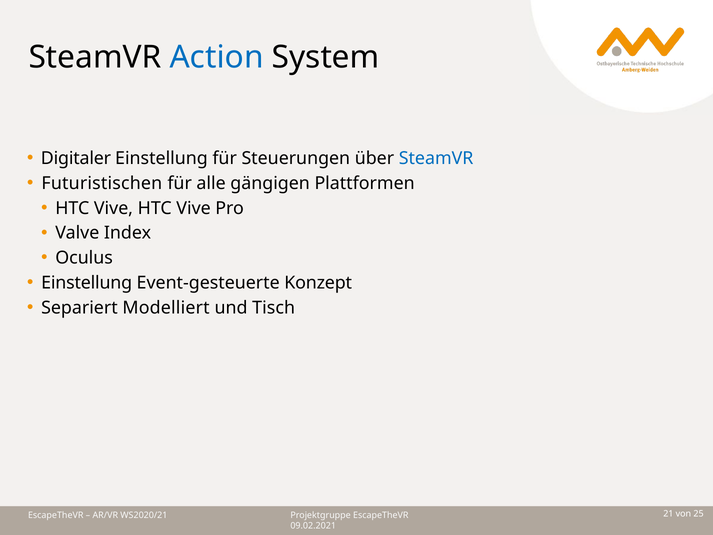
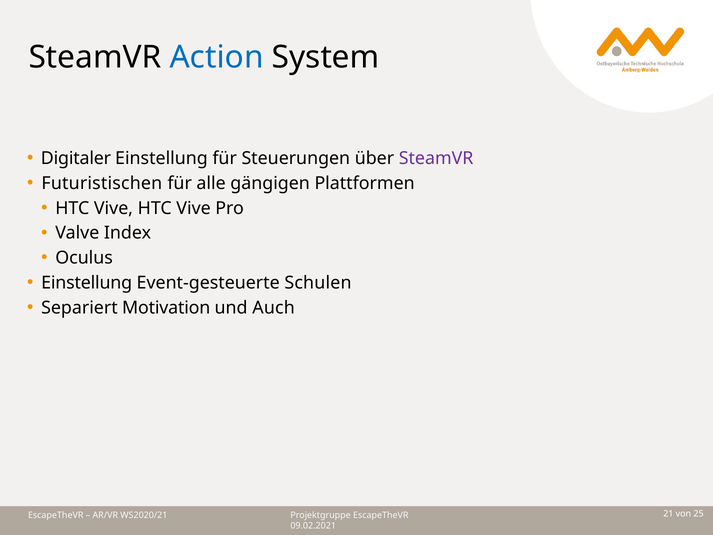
SteamVR at (436, 158) colour: blue -> purple
Konzept: Konzept -> Schulen
Modelliert: Modelliert -> Motivation
Tisch: Tisch -> Auch
